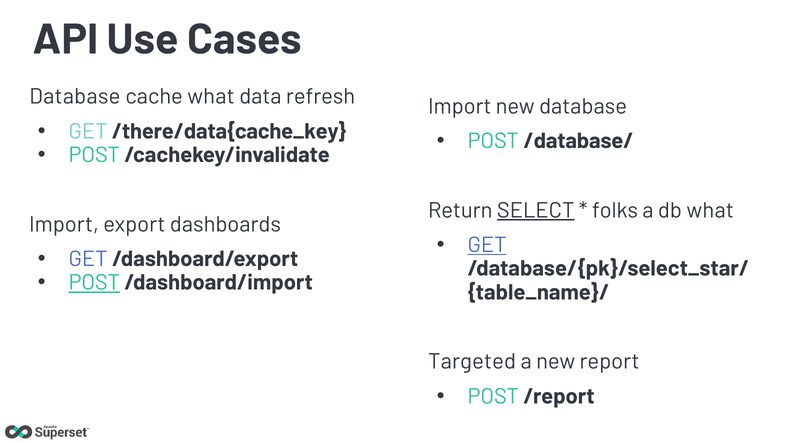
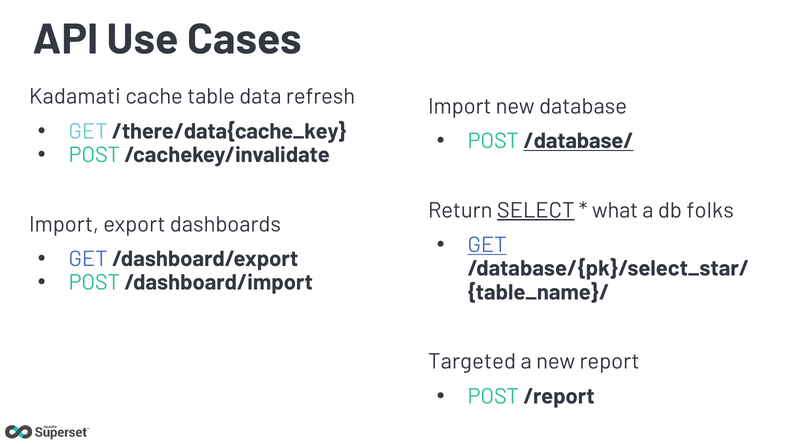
Database at (75, 97): Database -> Kadamati
cache what: what -> table
/database/ underline: none -> present
folks: folks -> what
db what: what -> folks
POST at (94, 283) underline: present -> none
